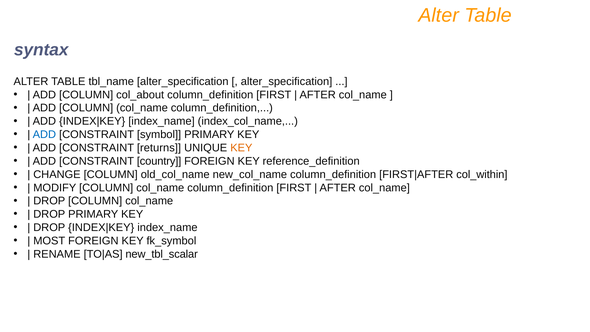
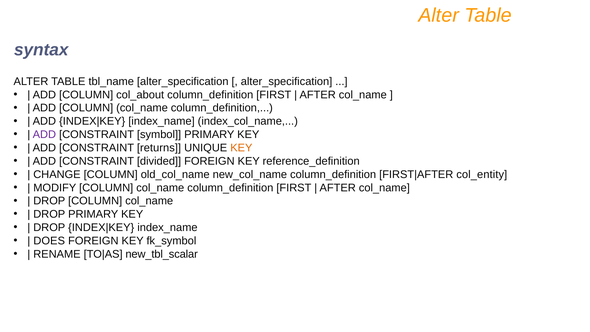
ADD at (44, 135) colour: blue -> purple
country: country -> divided
col_within: col_within -> col_entity
MOST: MOST -> DOES
